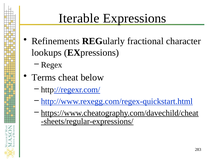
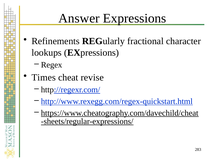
Iterable: Iterable -> Answer
Terms: Terms -> Times
below: below -> revise
